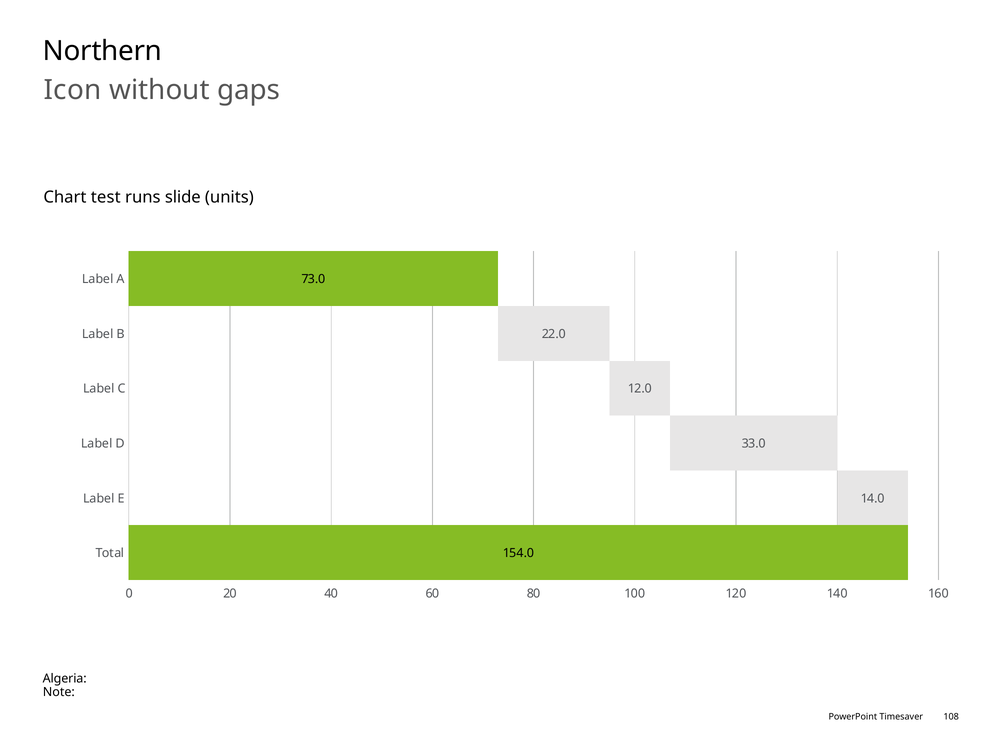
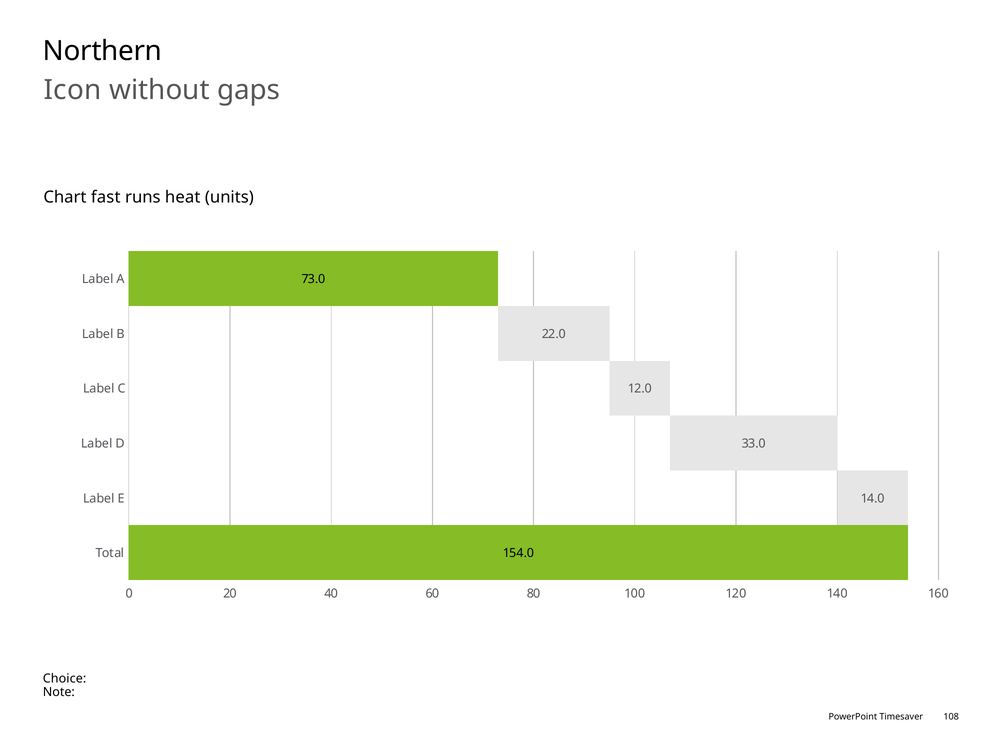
test: test -> fast
slide: slide -> heat
Algeria: Algeria -> Choice
